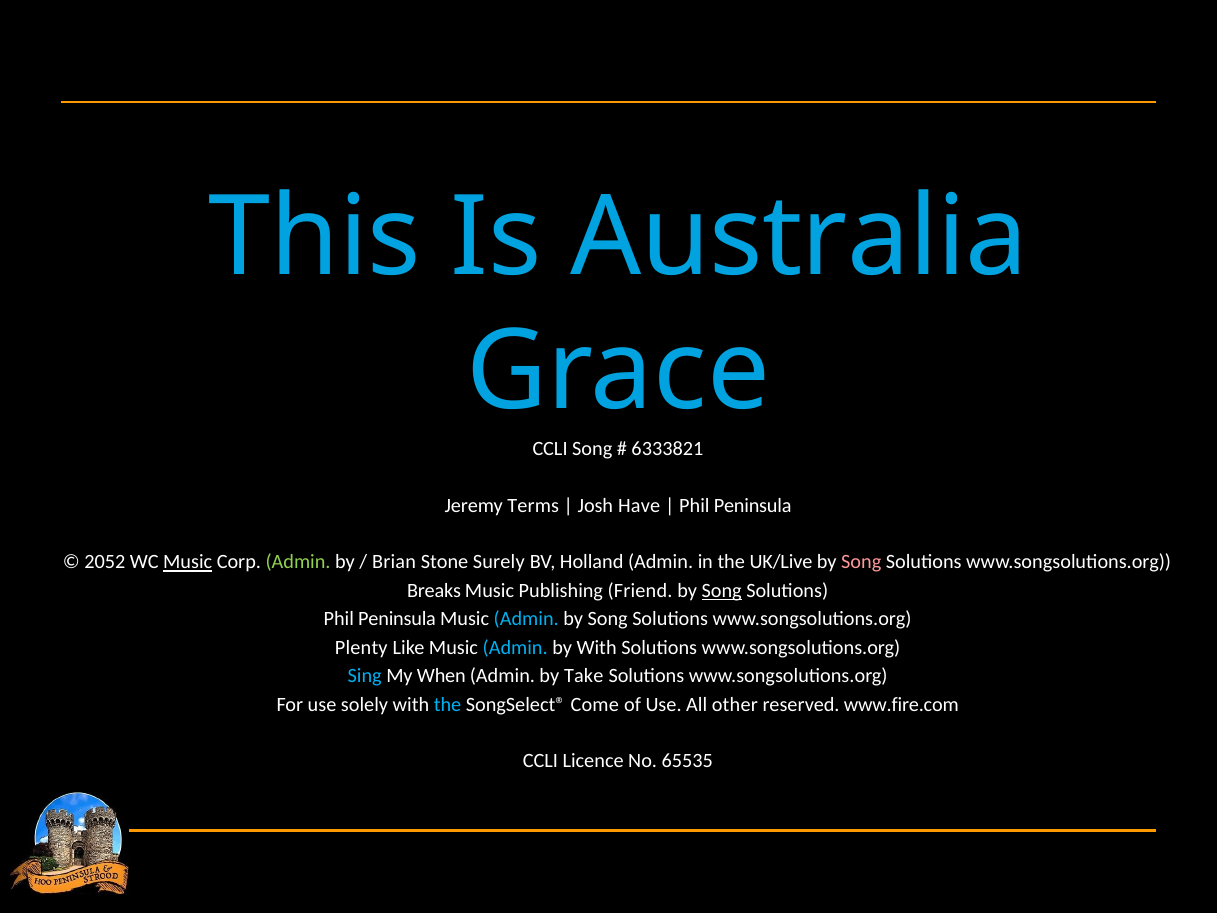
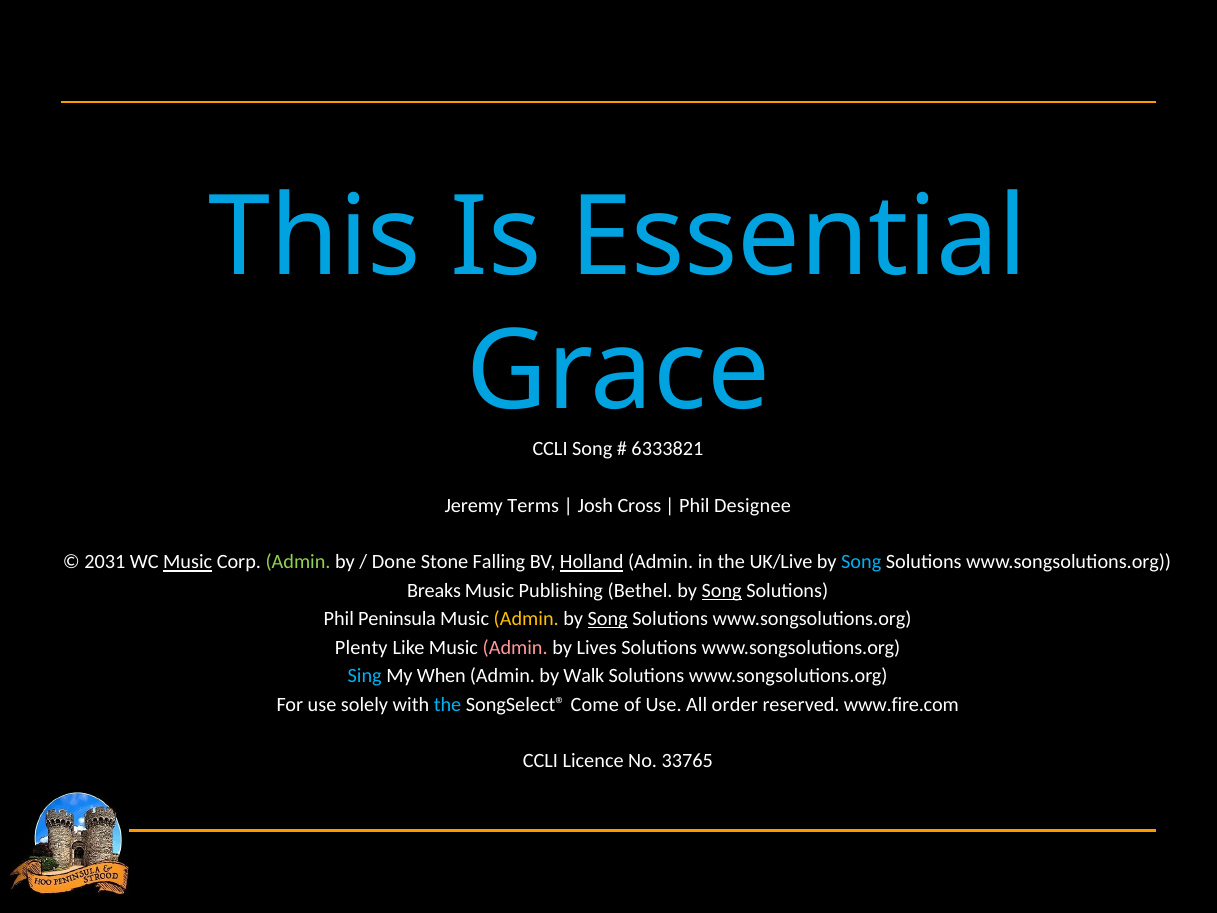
Australia: Australia -> Essential
Have: Have -> Cross
Peninsula at (753, 505): Peninsula -> Designee
2052: 2052 -> 2031
Brian: Brian -> Done
Surely: Surely -> Falling
Holland underline: none -> present
Song at (861, 562) colour: pink -> light blue
Friend: Friend -> Bethel
Admin at (526, 619) colour: light blue -> yellow
Song at (608, 619) underline: none -> present
Admin at (515, 647) colour: light blue -> pink
by With: With -> Lives
Take: Take -> Walk
other: other -> order
65535: 65535 -> 33765
